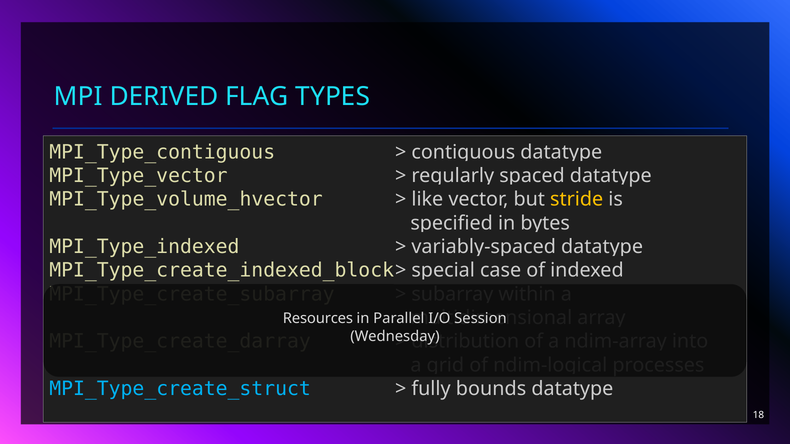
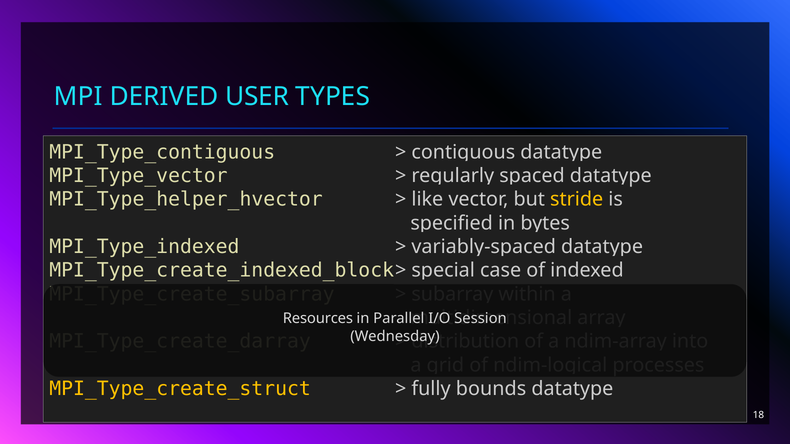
FLAG: FLAG -> USER
MPI_Type_volume_hvector: MPI_Type_volume_hvector -> MPI_Type_helper_hvector
MPI_Type_create_struct colour: light blue -> yellow
